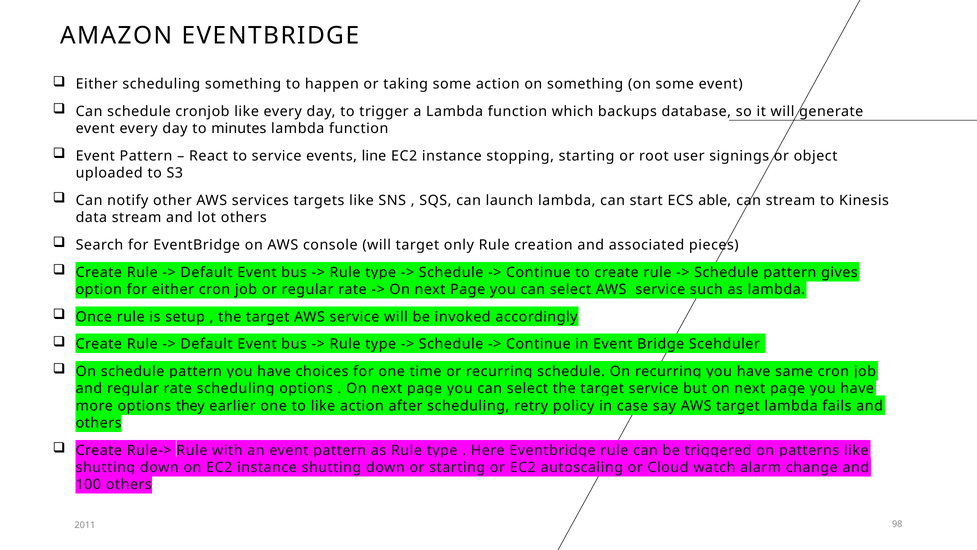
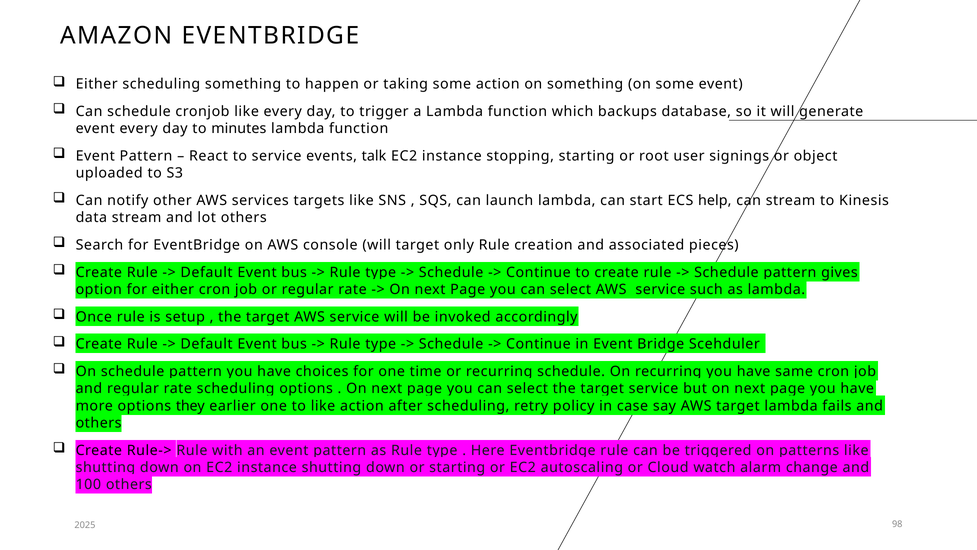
line: line -> talk
able: able -> help
2011: 2011 -> 2025
